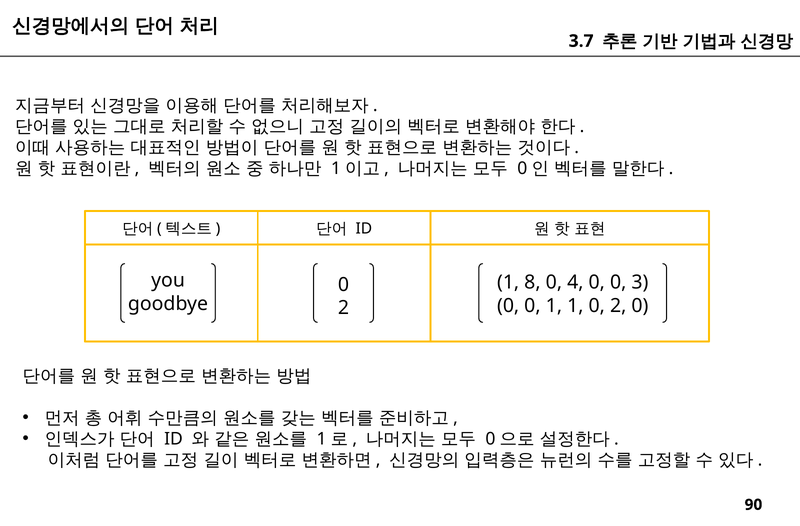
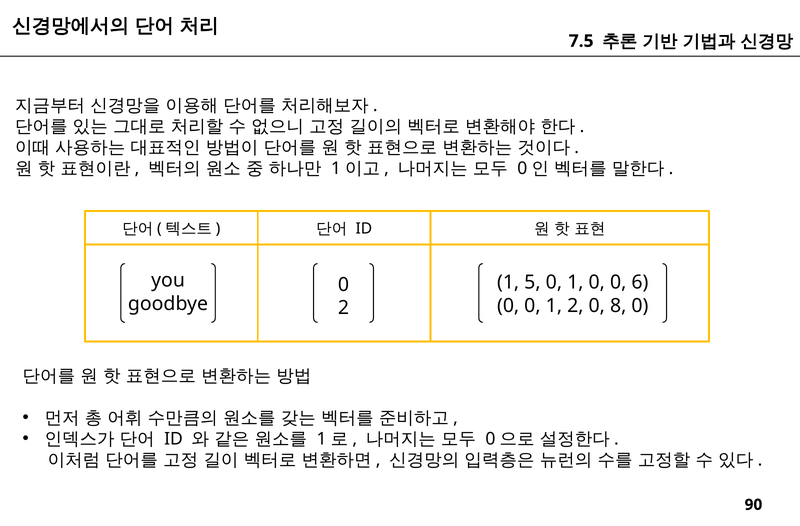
3.7: 3.7 -> 7.5
8: 8 -> 5
4 at (575, 282): 4 -> 1
3: 3 -> 6
1 1: 1 -> 2
2 at (618, 305): 2 -> 8
